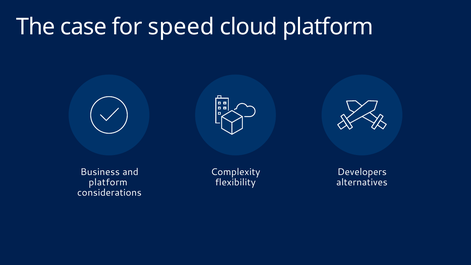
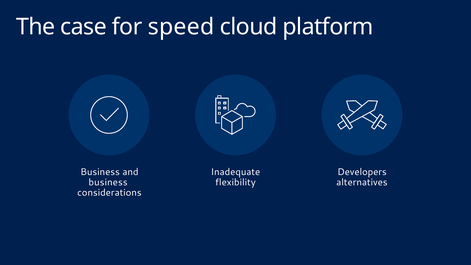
Complexity: Complexity -> Inadequate
platform at (108, 182): platform -> business
